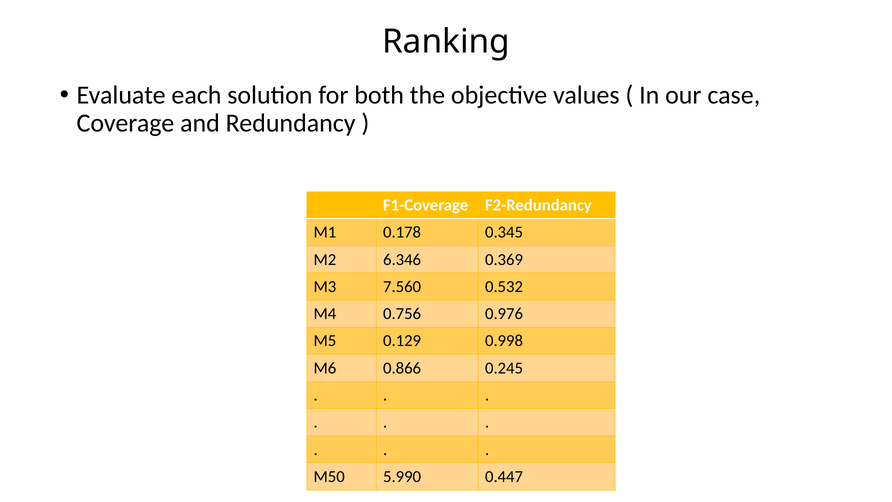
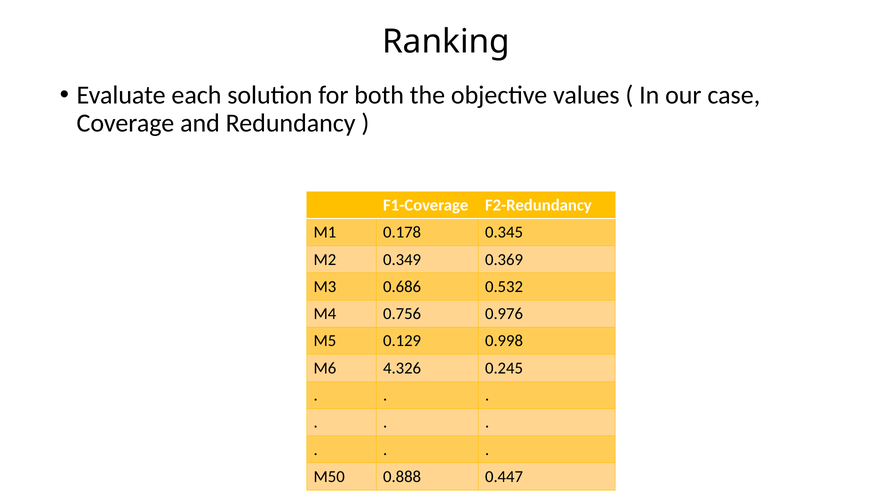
6.346: 6.346 -> 0.349
7.560: 7.560 -> 0.686
0.866: 0.866 -> 4.326
5.990: 5.990 -> 0.888
